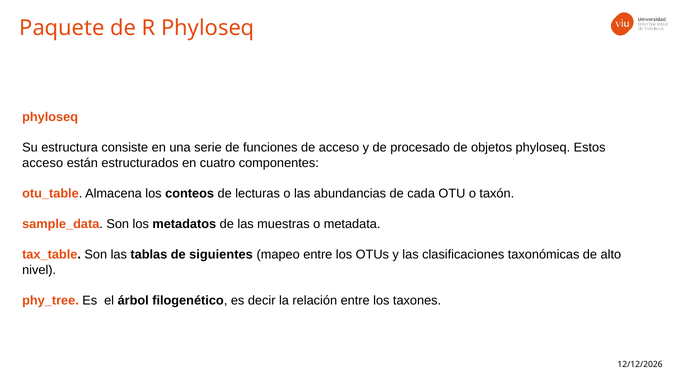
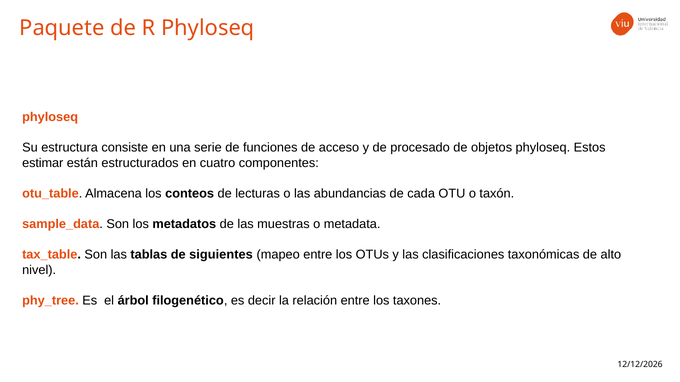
acceso at (43, 163): acceso -> estimar
